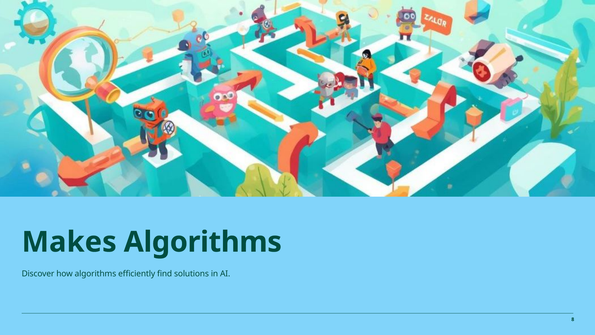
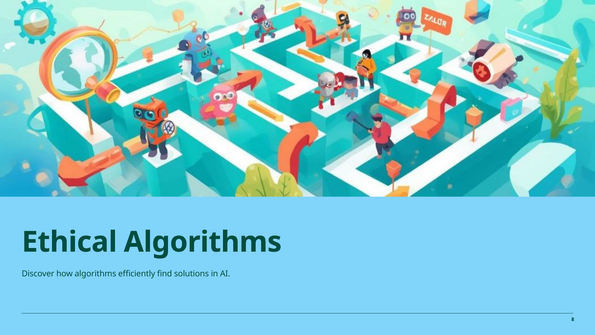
Makes: Makes -> Ethical
